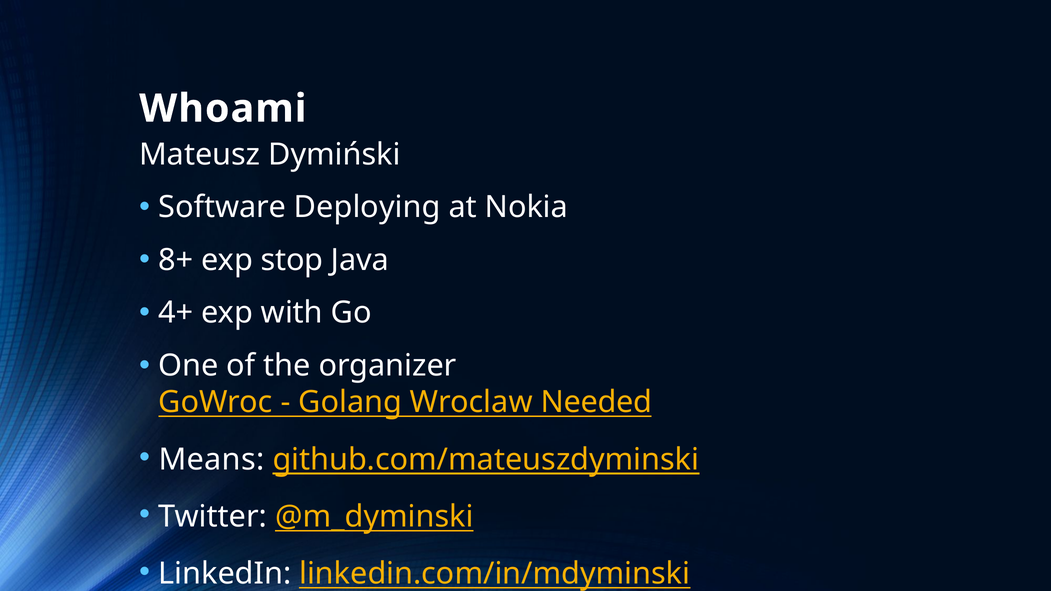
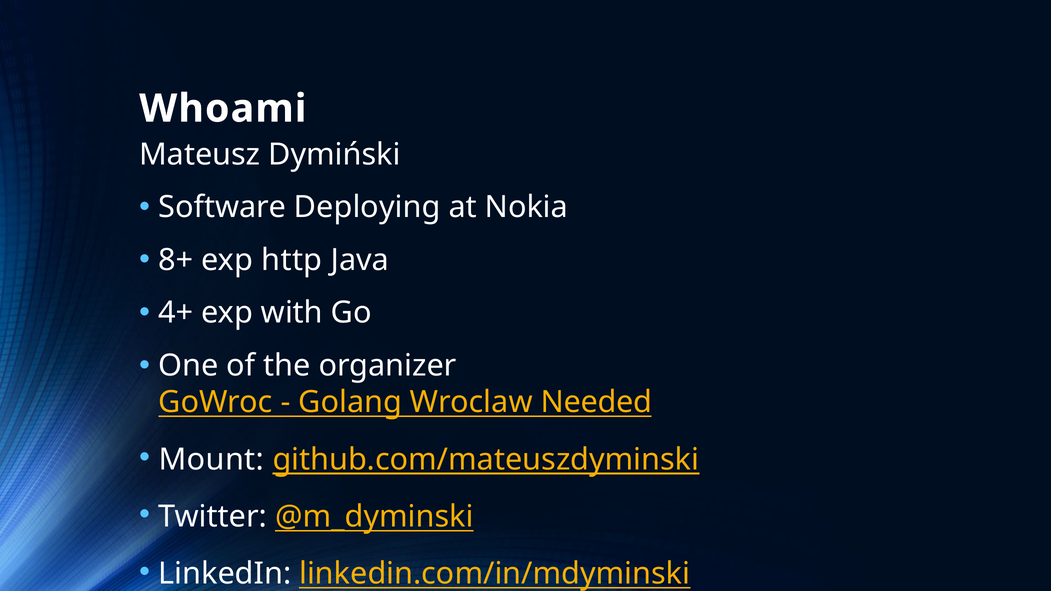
stop: stop -> http
Means: Means -> Mount
